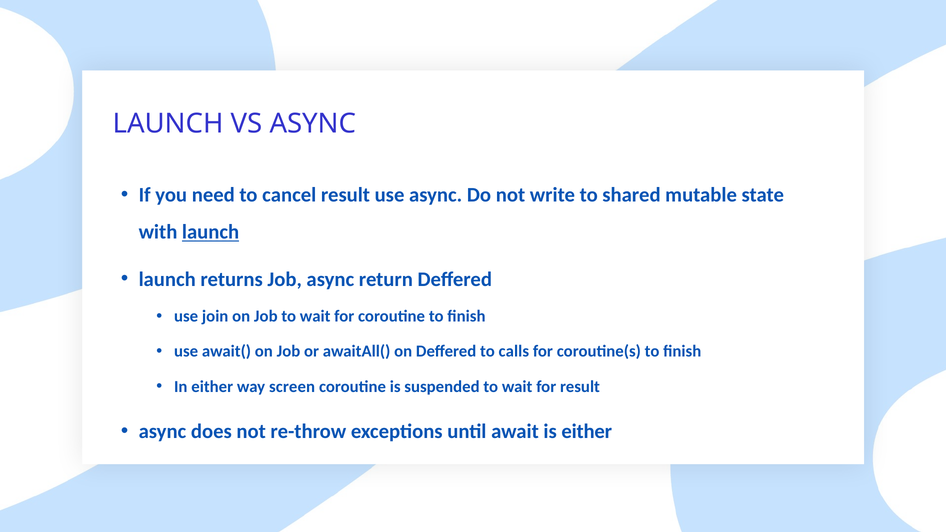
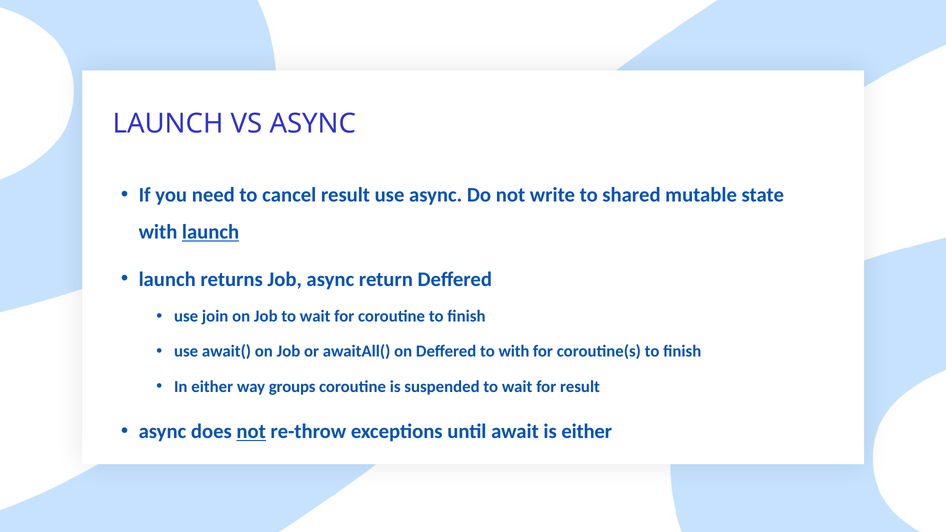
to calls: calls -> with
screen: screen -> groups
not at (251, 432) underline: none -> present
